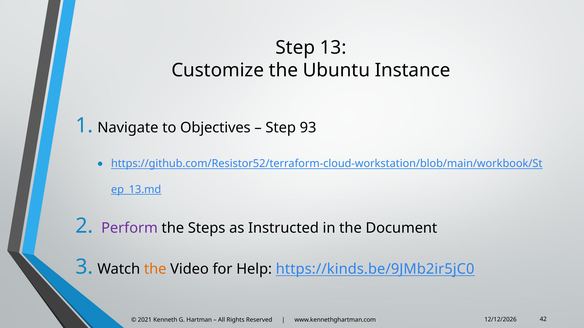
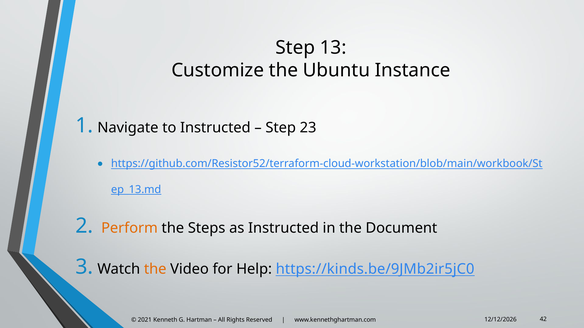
to Objectives: Objectives -> Instructed
93: 93 -> 23
Perform colour: purple -> orange
